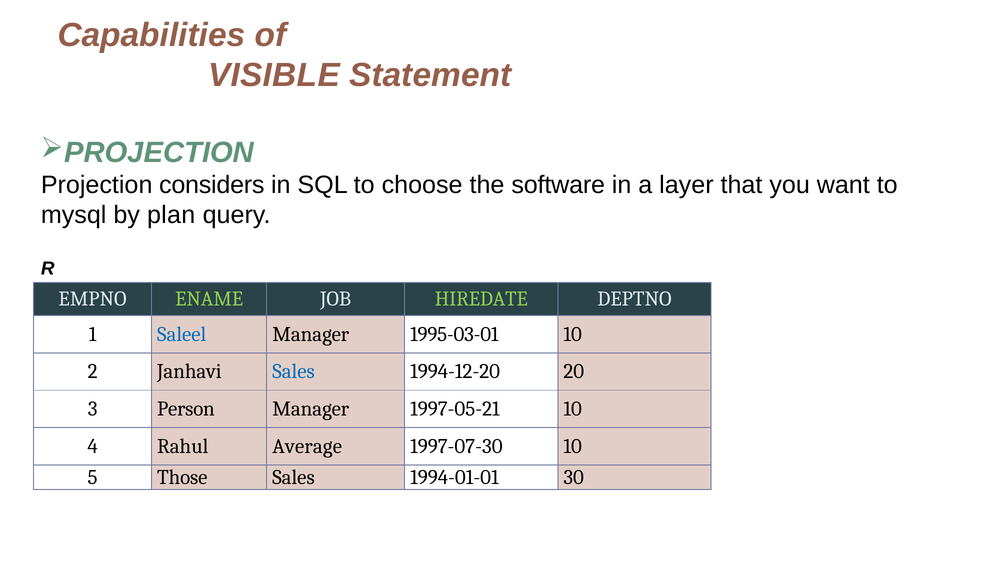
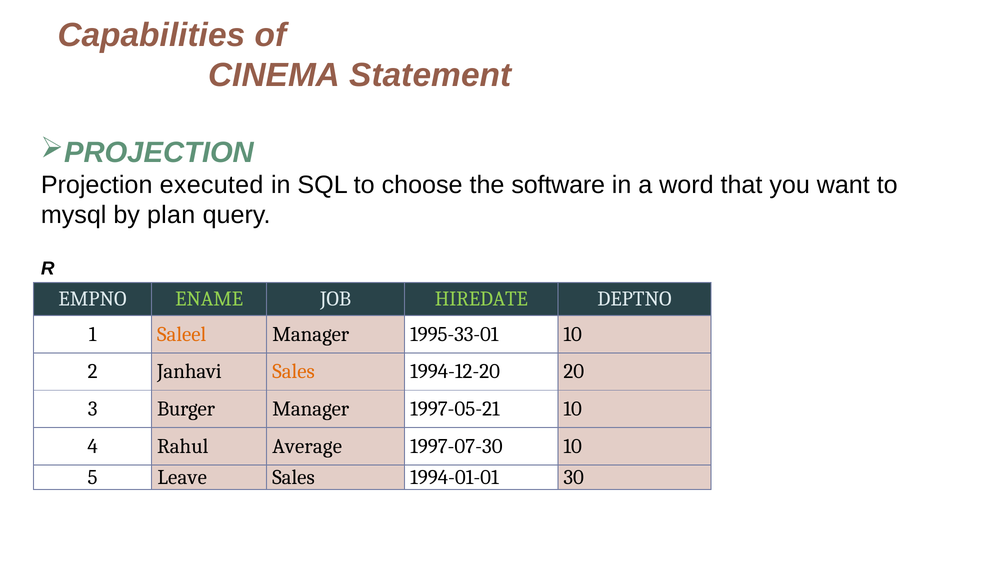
VISIBLE: VISIBLE -> CINEMA
considers: considers -> executed
layer: layer -> word
Saleel colour: blue -> orange
1995-03-01: 1995-03-01 -> 1995-33-01
Sales at (294, 371) colour: blue -> orange
Person: Person -> Burger
Those: Those -> Leave
